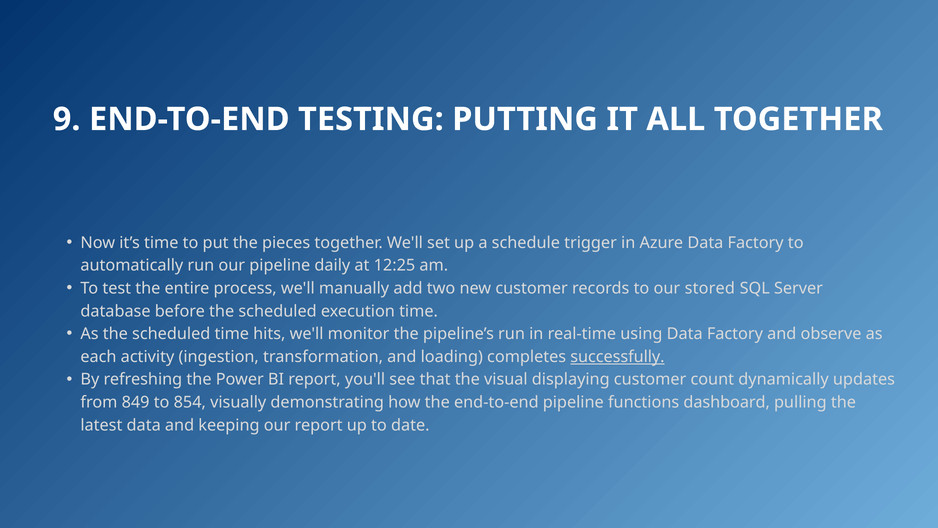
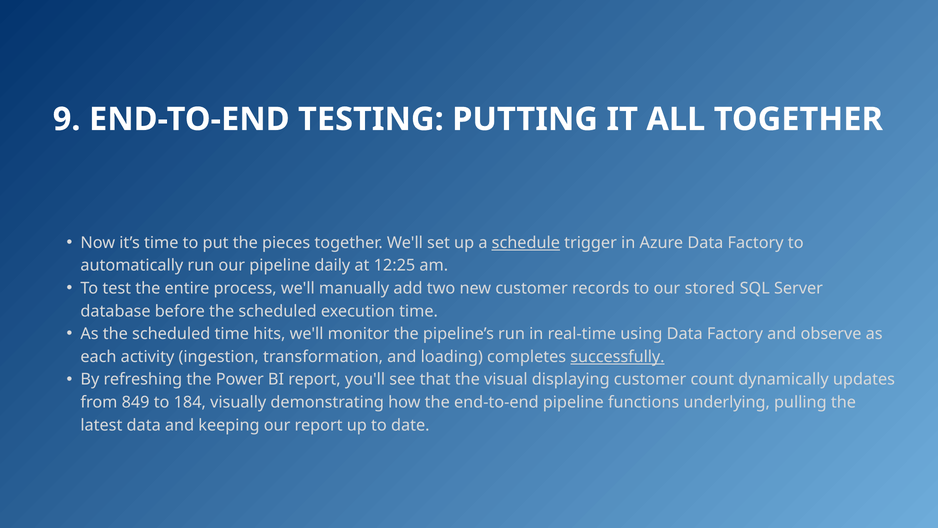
schedule underline: none -> present
854: 854 -> 184
dashboard: dashboard -> underlying
